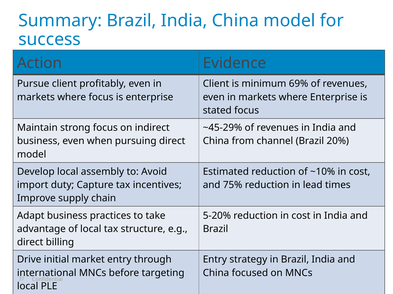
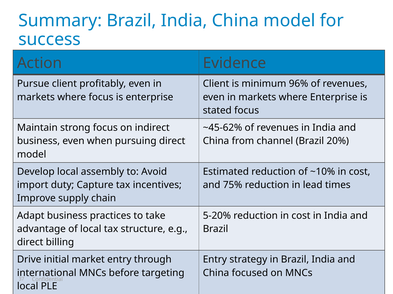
69%: 69% -> 96%
~45-29%: ~45-29% -> ~45-62%
